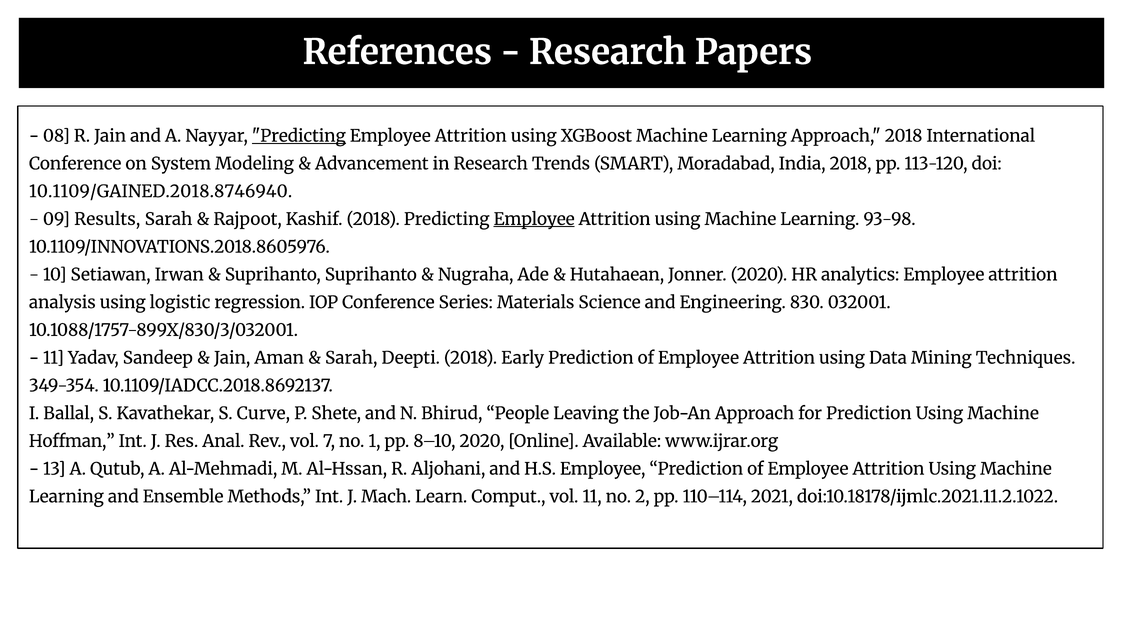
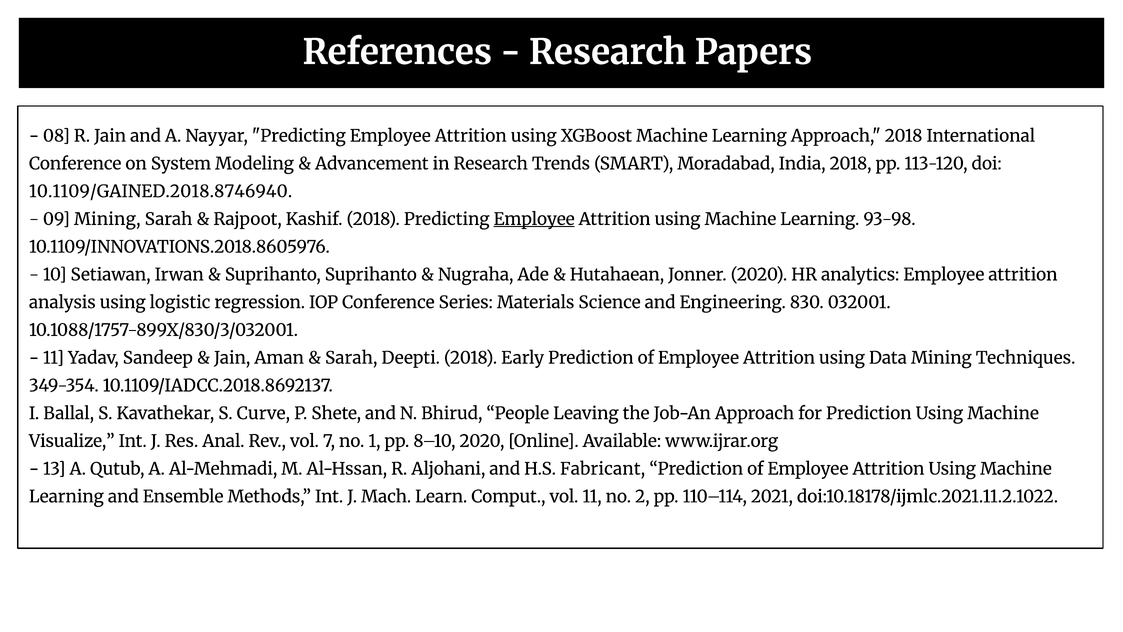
Predicting at (299, 136) underline: present -> none
09 Results: Results -> Mining
Hoffman: Hoffman -> Visualize
H.S Employee: Employee -> Fabricant
